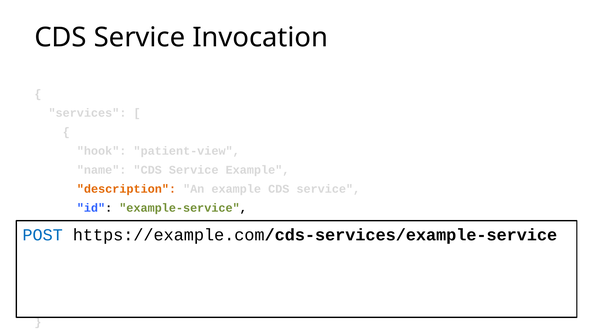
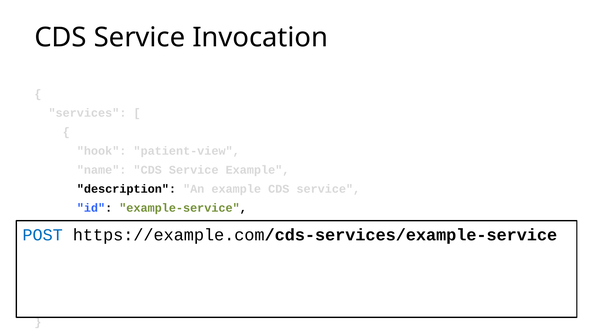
description colour: orange -> black
